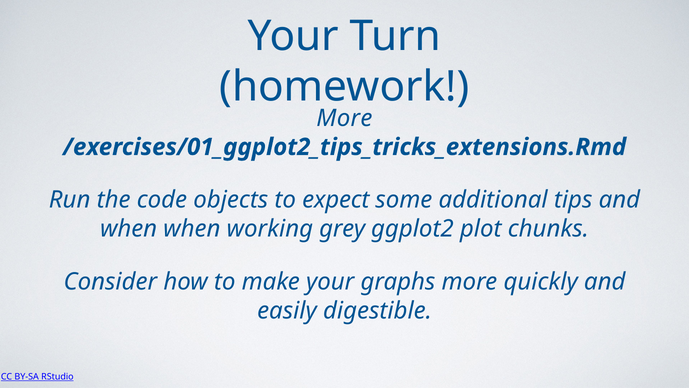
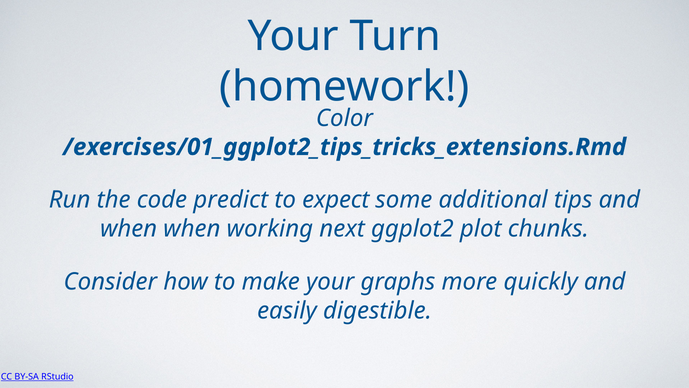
More at (344, 118): More -> Color
objects: objects -> predict
grey: grey -> next
